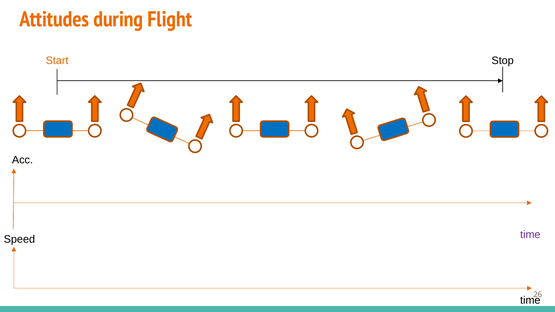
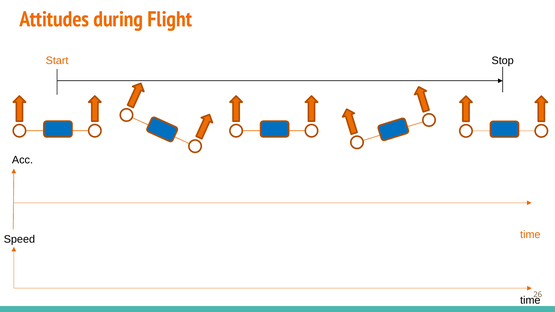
time at (530, 235) colour: purple -> orange
